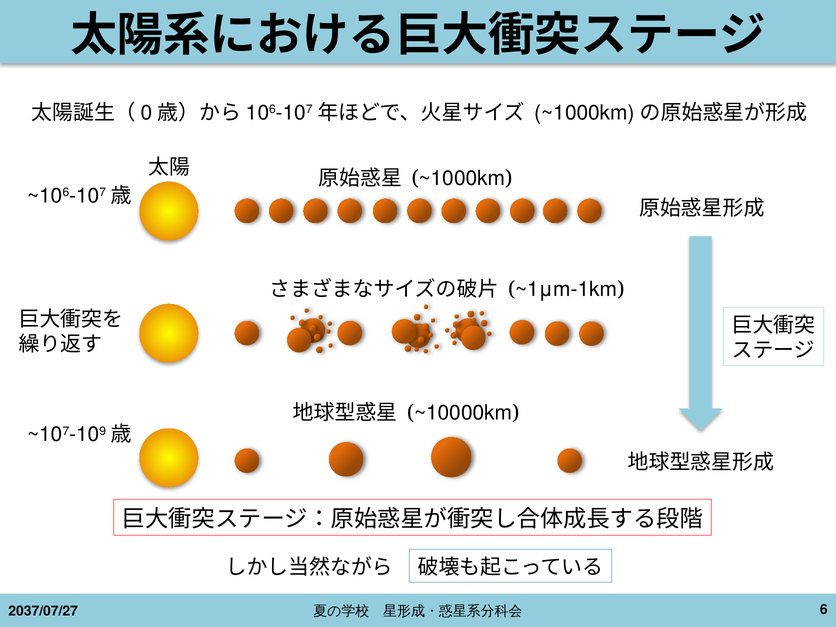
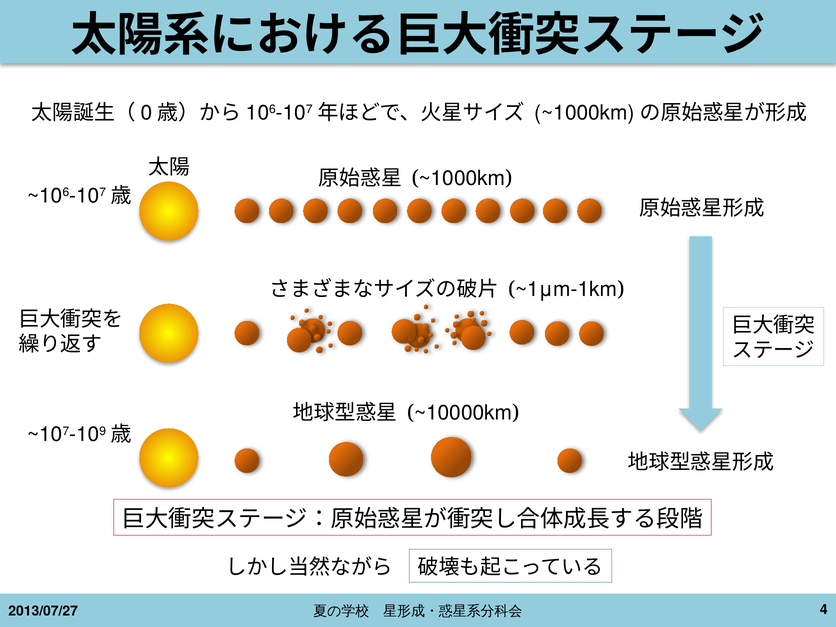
6: 6 -> 4
2037/07/27: 2037/07/27 -> 2013/07/27
